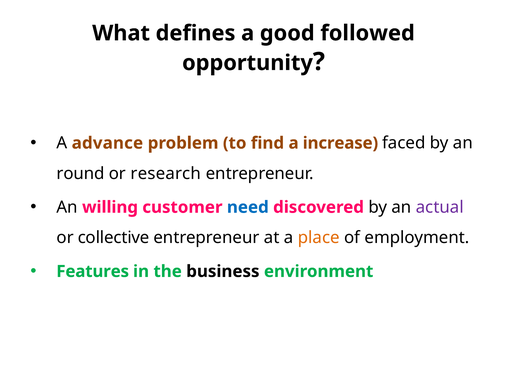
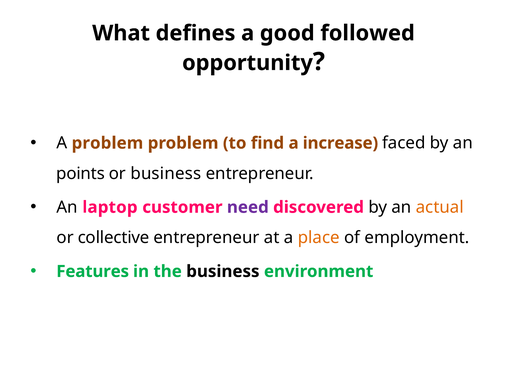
A advance: advance -> problem
round: round -> points
or research: research -> business
willing: willing -> laptop
need colour: blue -> purple
actual colour: purple -> orange
